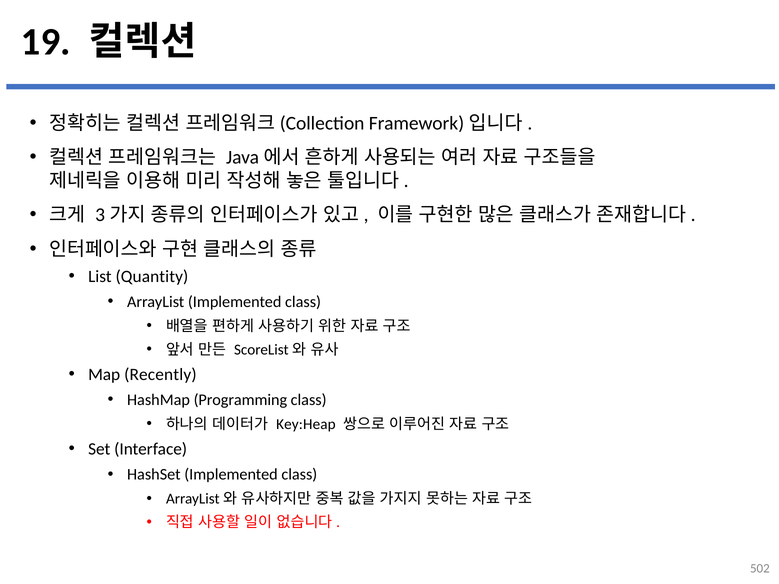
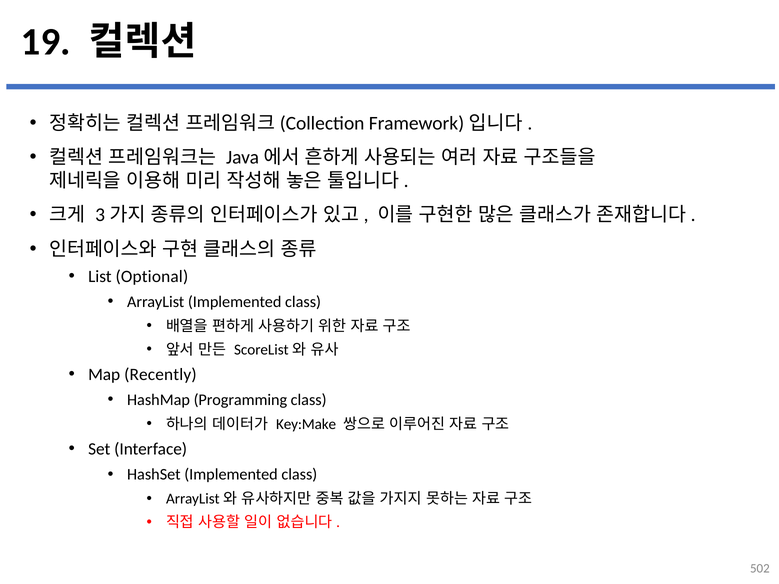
Quantity: Quantity -> Optional
Key:Heap: Key:Heap -> Key:Make
